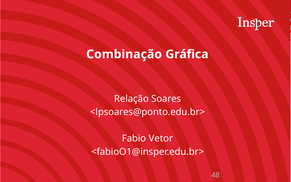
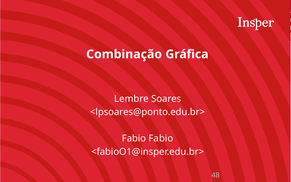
Relação: Relação -> Lembre
Fabio Vetor: Vetor -> Fabio
